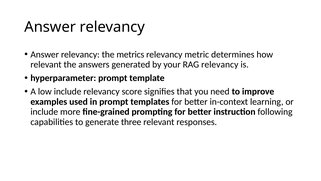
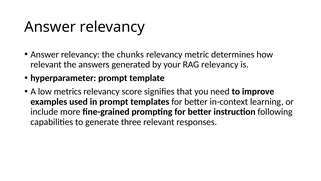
metrics: metrics -> chunks
low include: include -> metrics
